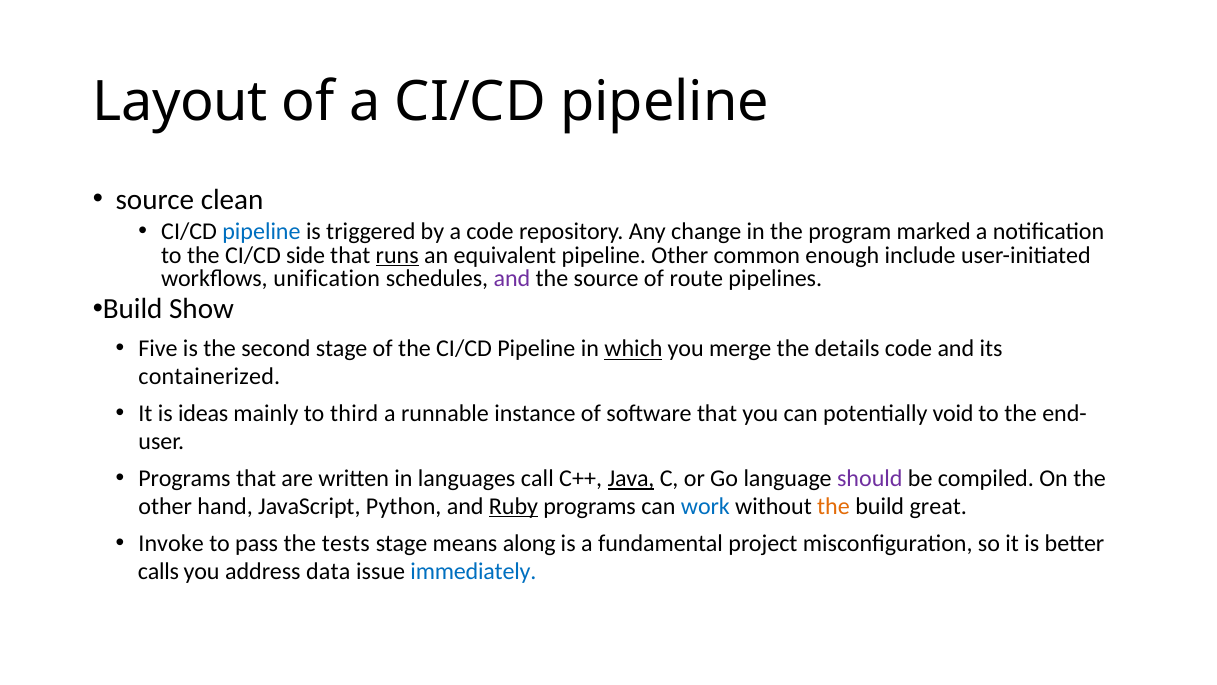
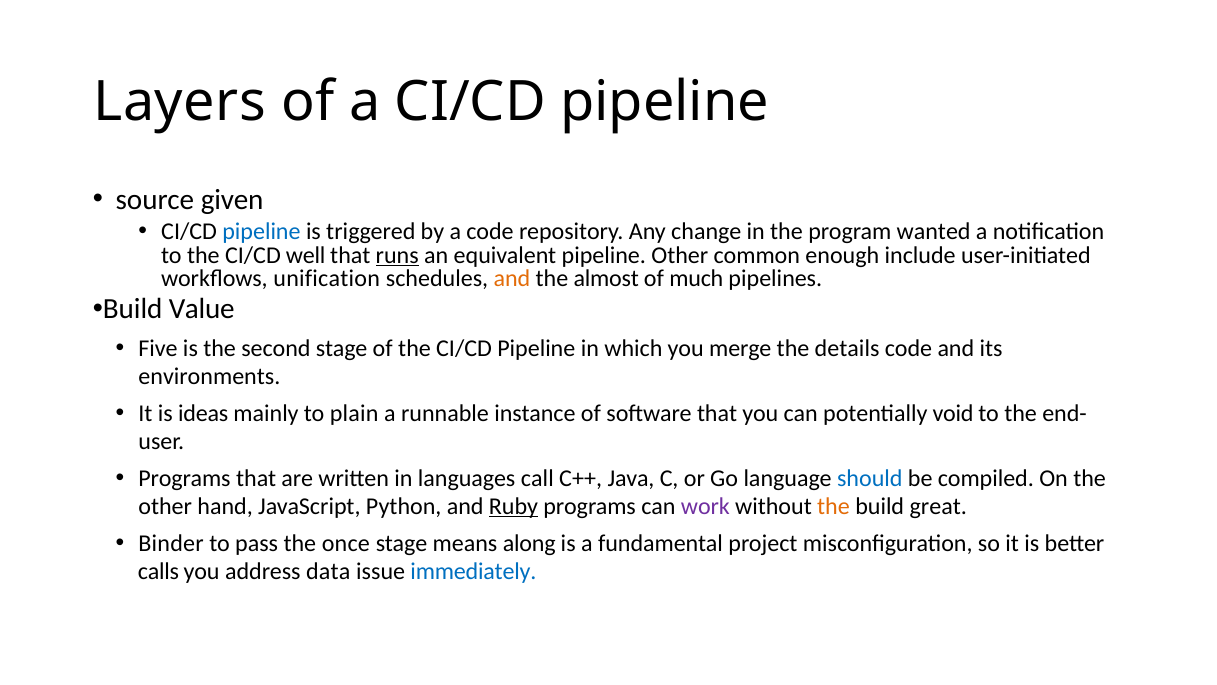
Layout: Layout -> Layers
clean: clean -> given
marked: marked -> wanted
side: side -> well
and at (512, 278) colour: purple -> orange
the source: source -> almost
route: route -> much
Show: Show -> Value
which underline: present -> none
containerized: containerized -> environments
third: third -> plain
Java underline: present -> none
should colour: purple -> blue
work colour: blue -> purple
Invoke: Invoke -> Binder
tests: tests -> once
